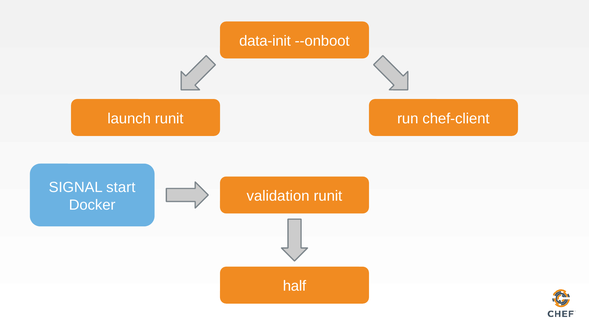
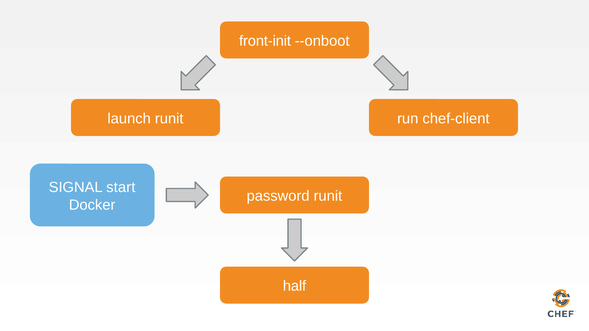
data-init: data-init -> front-init
validation: validation -> password
